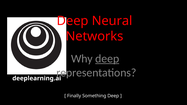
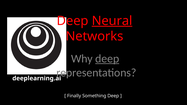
Neural underline: none -> present
